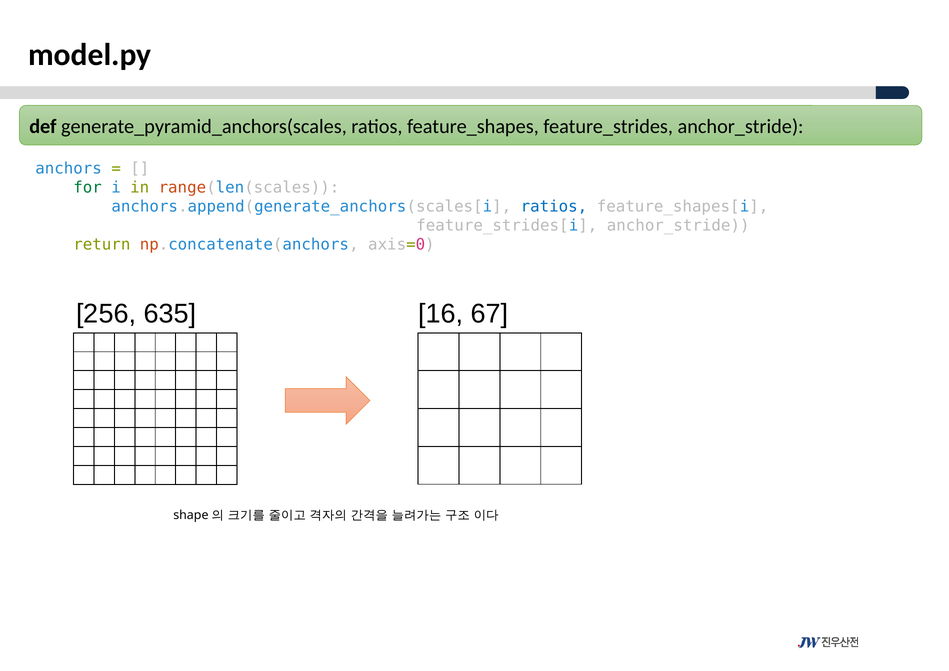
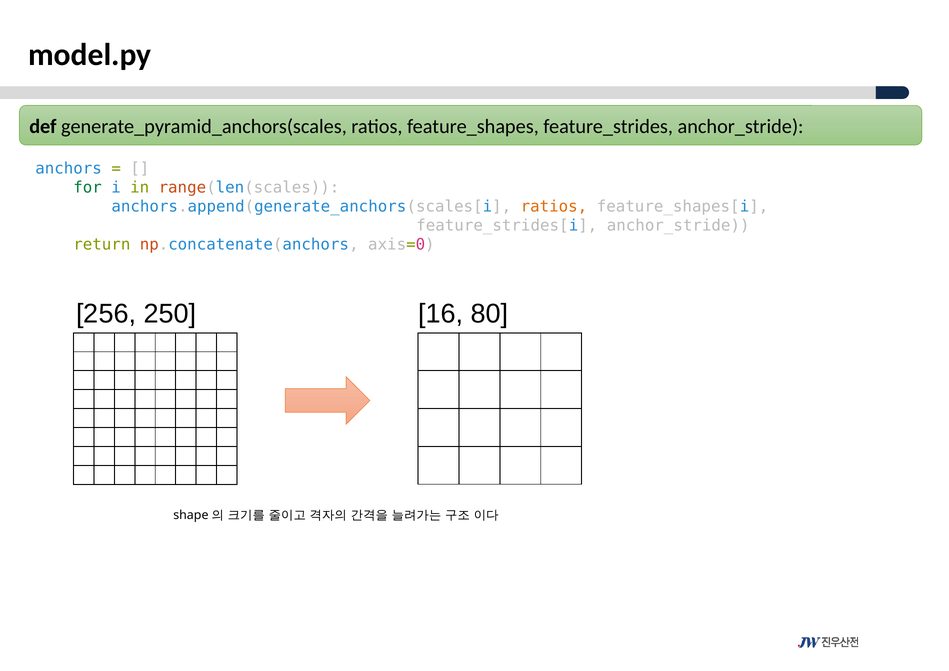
ratios at (554, 207) colour: blue -> orange
635: 635 -> 250
67: 67 -> 80
